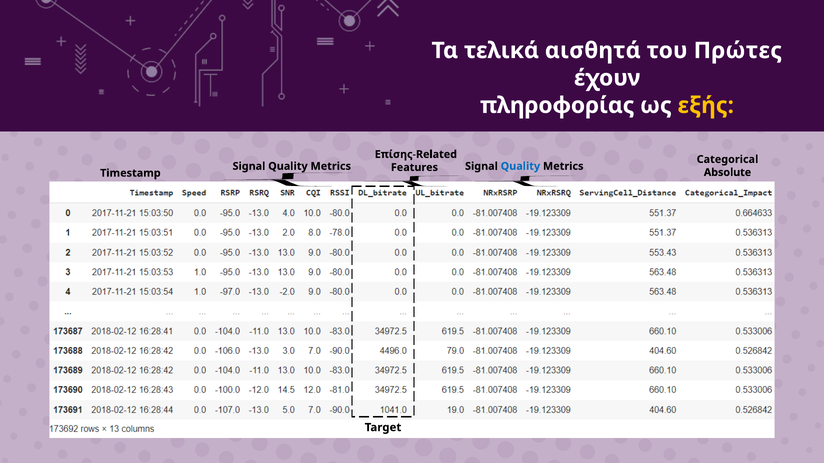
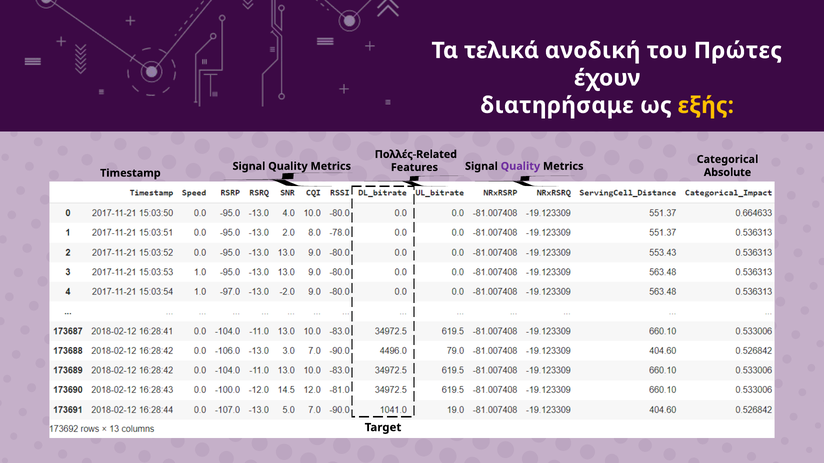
αισθητά: αισθητά -> ανοδική
πληροφορίας: πληροφορίας -> διατηρήσαμε
Επίσης-Related: Επίσης-Related -> Πολλές-Related
Quality at (520, 166) colour: blue -> purple
